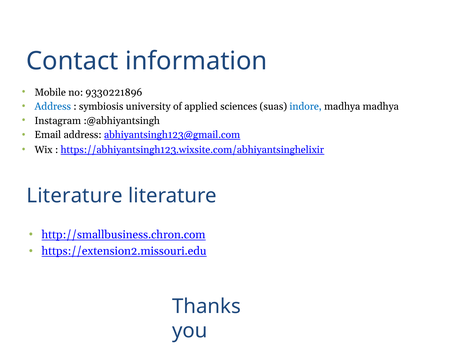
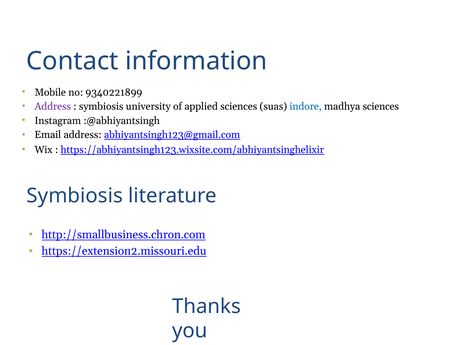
9330221896: 9330221896 -> 9340221899
Address at (53, 106) colour: blue -> purple
madhya madhya: madhya -> sciences
Literature at (75, 196): Literature -> Symbiosis
